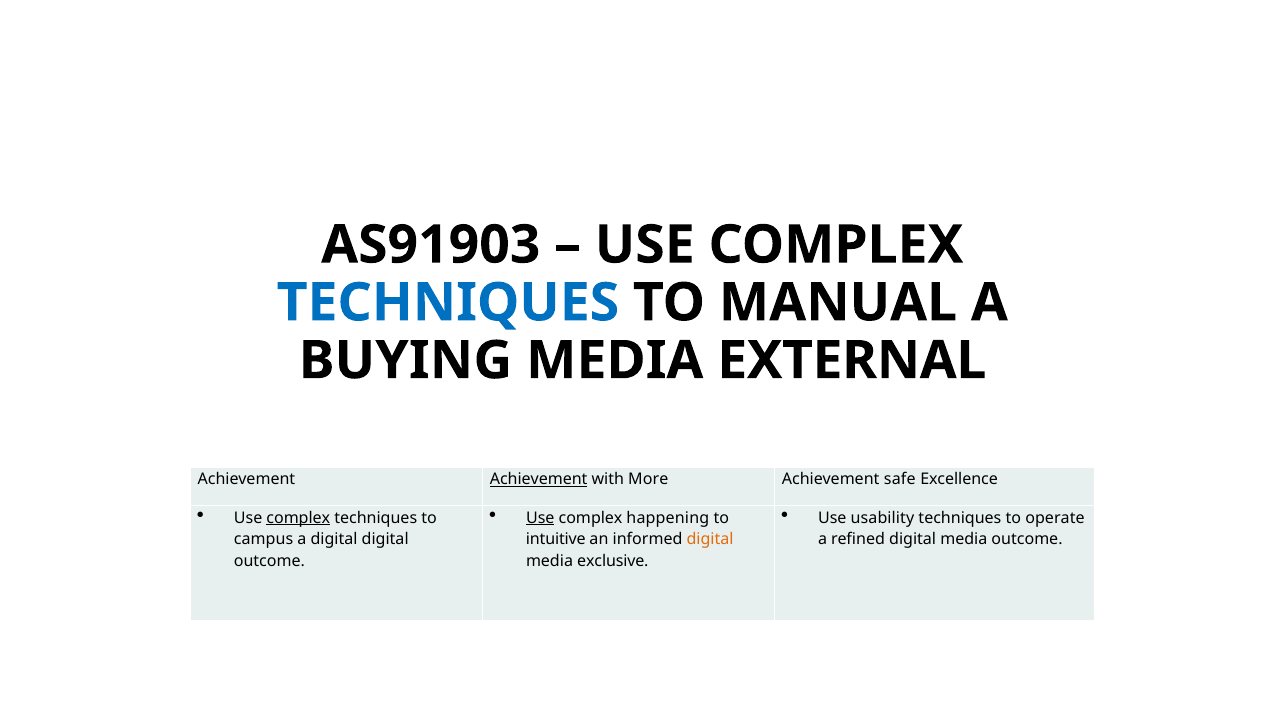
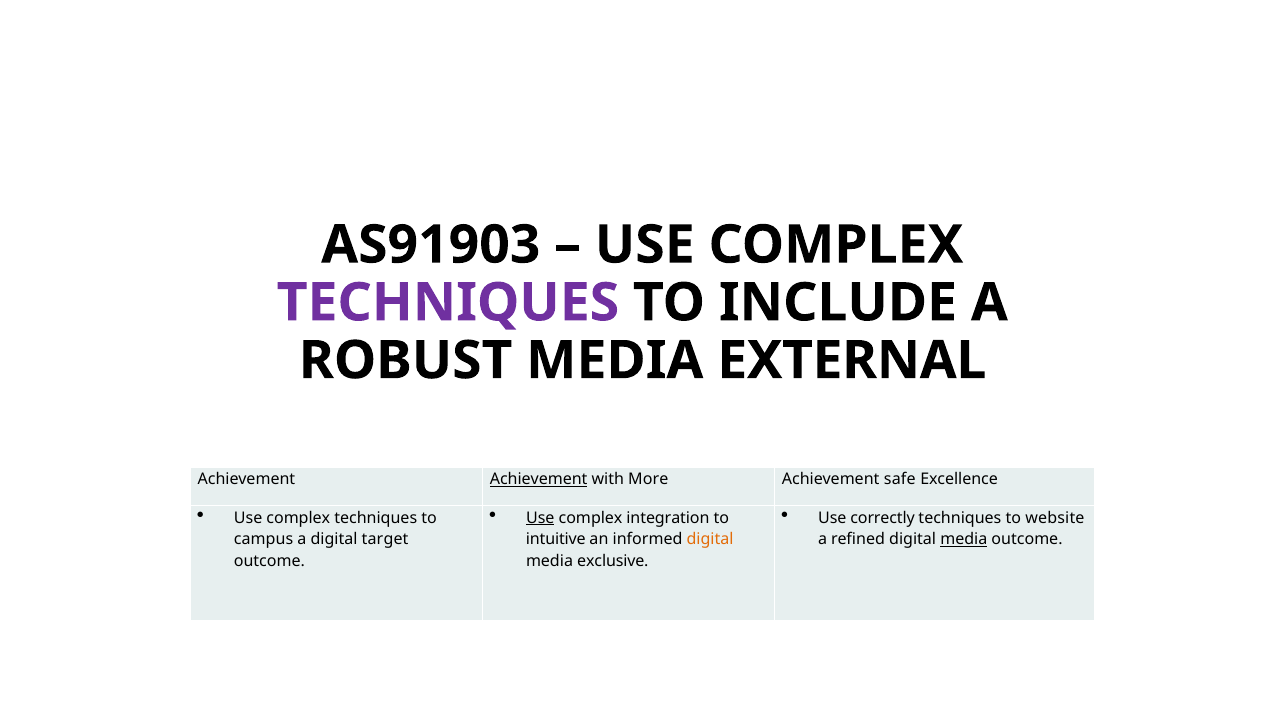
TECHNIQUES at (448, 303) colour: blue -> purple
MANUAL: MANUAL -> INCLUDE
BUYING: BUYING -> ROBUST
complex at (298, 518) underline: present -> none
happening: happening -> integration
usability: usability -> correctly
operate: operate -> website
digital digital: digital -> target
media at (964, 539) underline: none -> present
